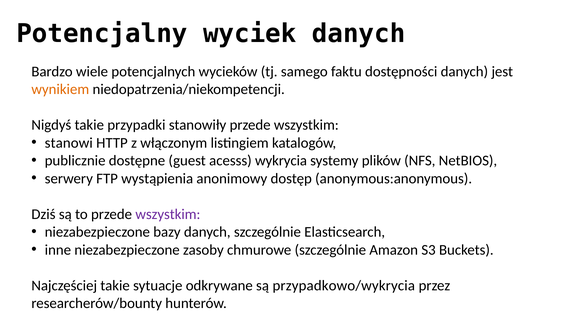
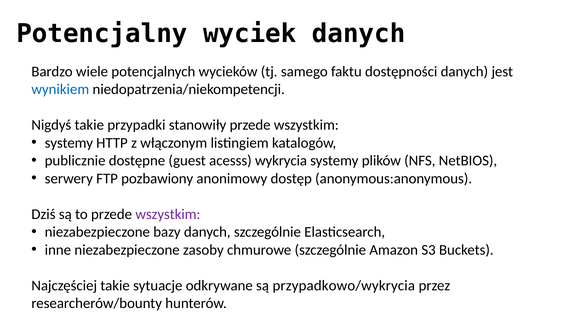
wynikiem colour: orange -> blue
stanowi at (69, 143): stanowi -> systemy
wystąpienia: wystąpienia -> pozbawiony
